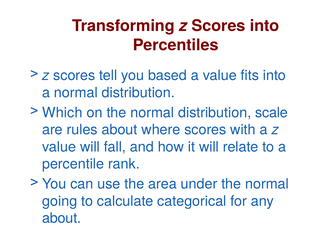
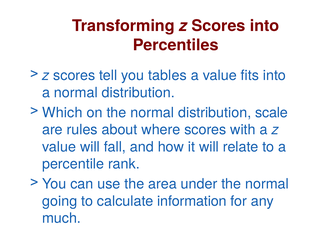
based: based -> tables
categorical: categorical -> information
about at (62, 219): about -> much
